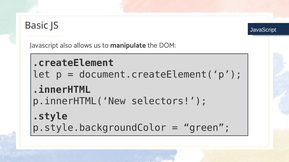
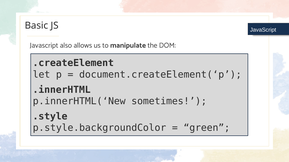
selectors: selectors -> sometimes
